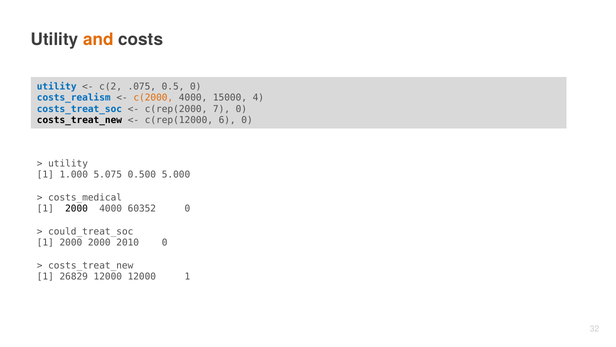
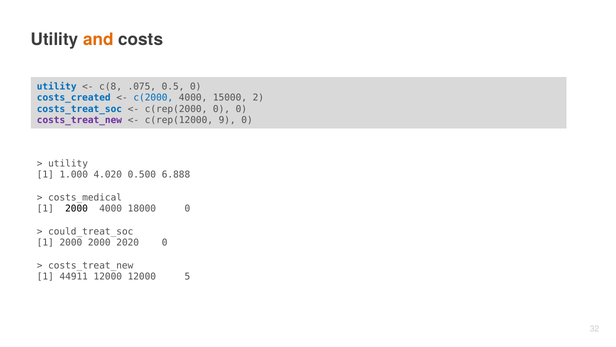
c(2: c(2 -> c(8
costs_realism: costs_realism -> costs_created
c(2000 colour: orange -> blue
4: 4 -> 2
c(rep(2000 7: 7 -> 0
costs_treat_new at (79, 120) colour: black -> purple
6: 6 -> 9
5.075: 5.075 -> 4.020
5.000: 5.000 -> 6.888
60352: 60352 -> 18000
2010: 2010 -> 2020
26829: 26829 -> 44911
12000 1: 1 -> 5
